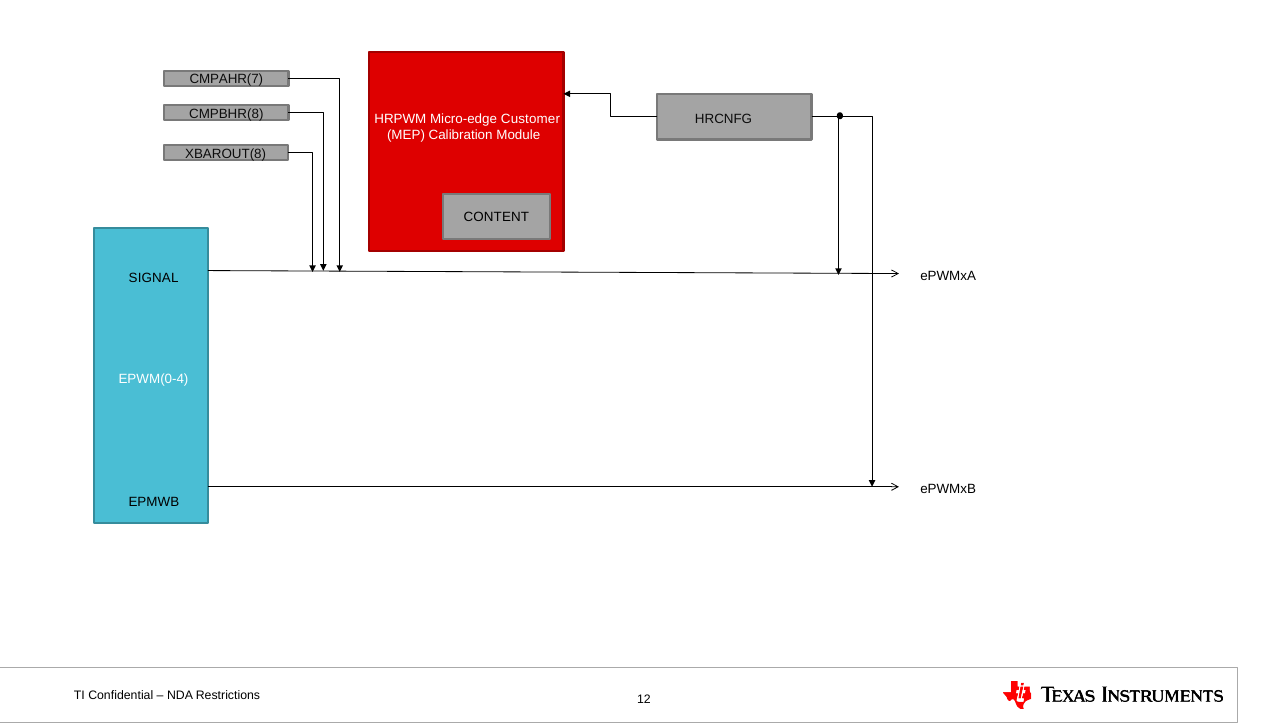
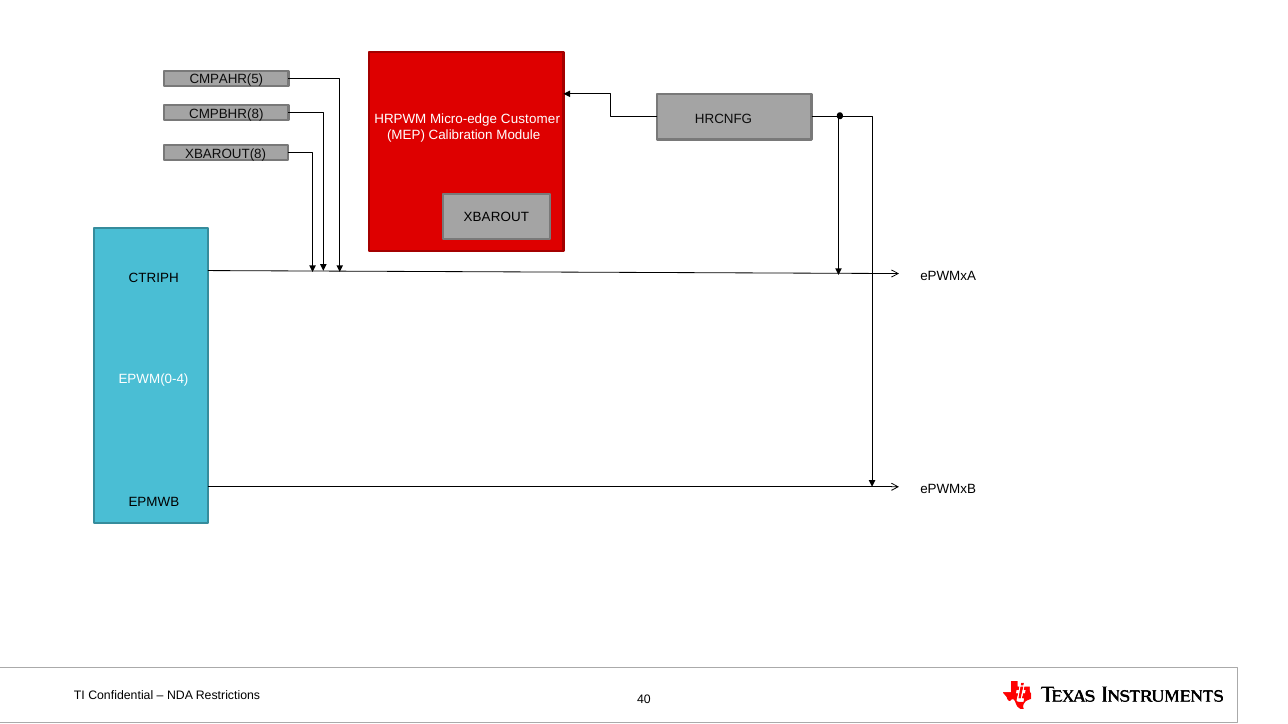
CMPAHR(7: CMPAHR(7 -> CMPAHR(5
CONTENT: CONTENT -> XBAROUT
SIGNAL: SIGNAL -> CTRIPH
12: 12 -> 40
